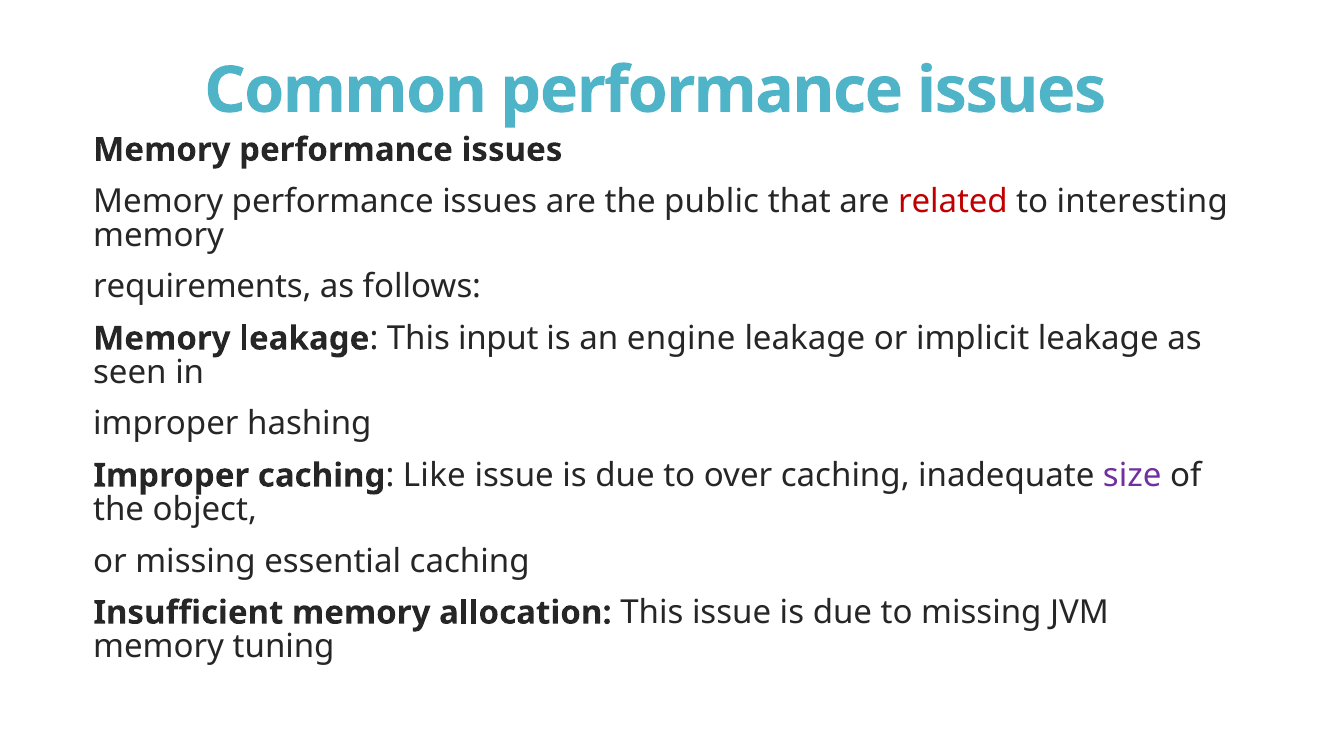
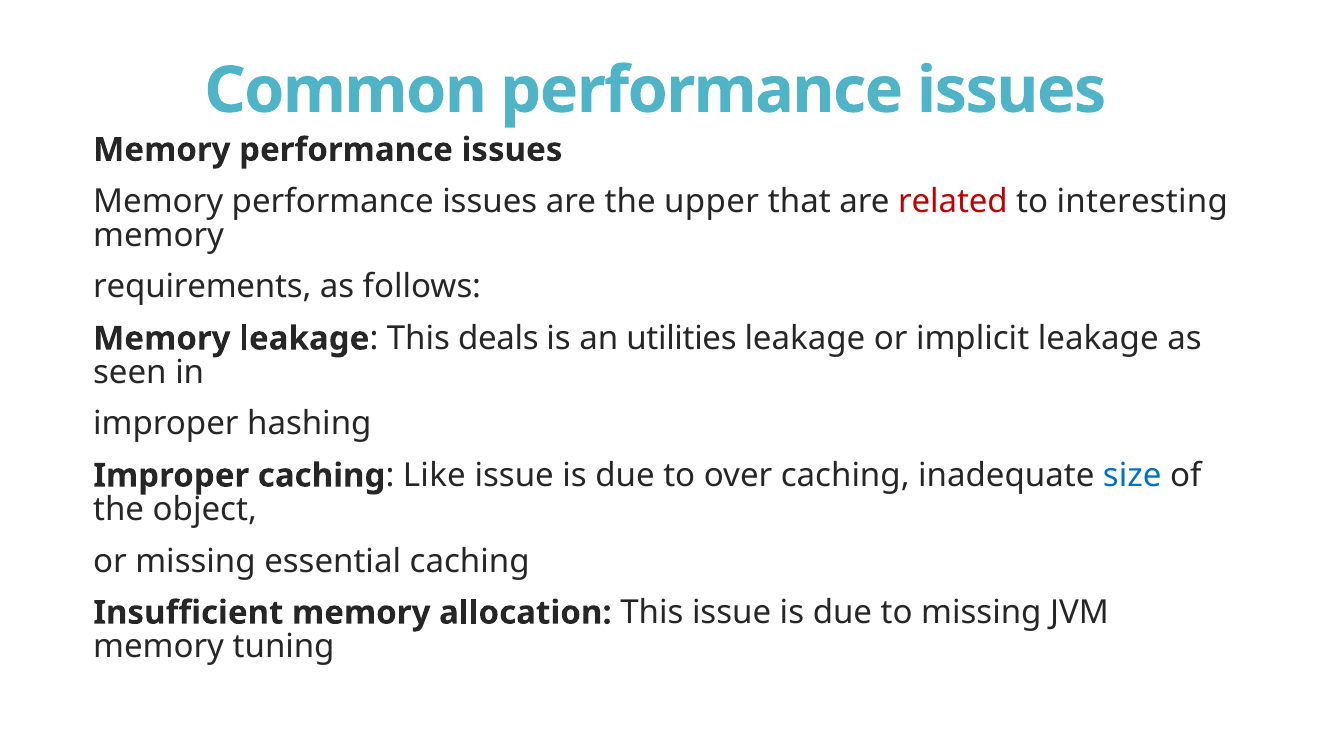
public: public -> upper
input: input -> deals
engine: engine -> utilities
size colour: purple -> blue
